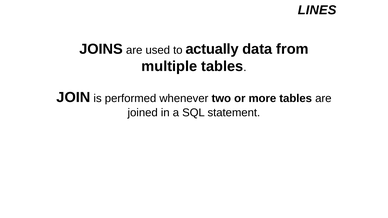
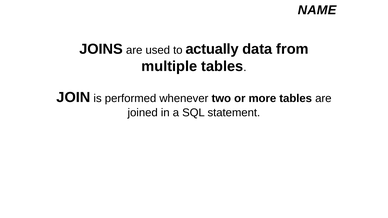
LINES: LINES -> NAME
